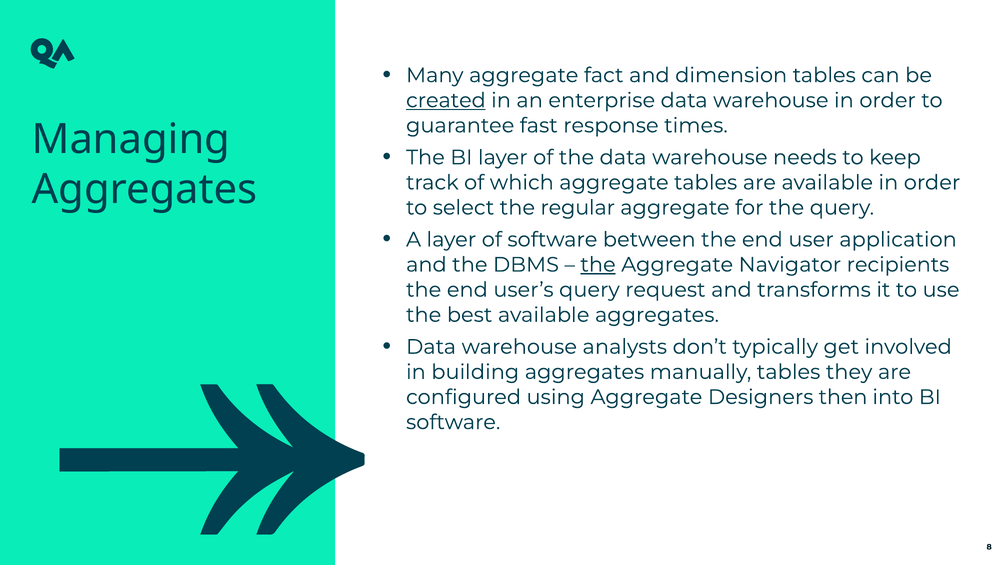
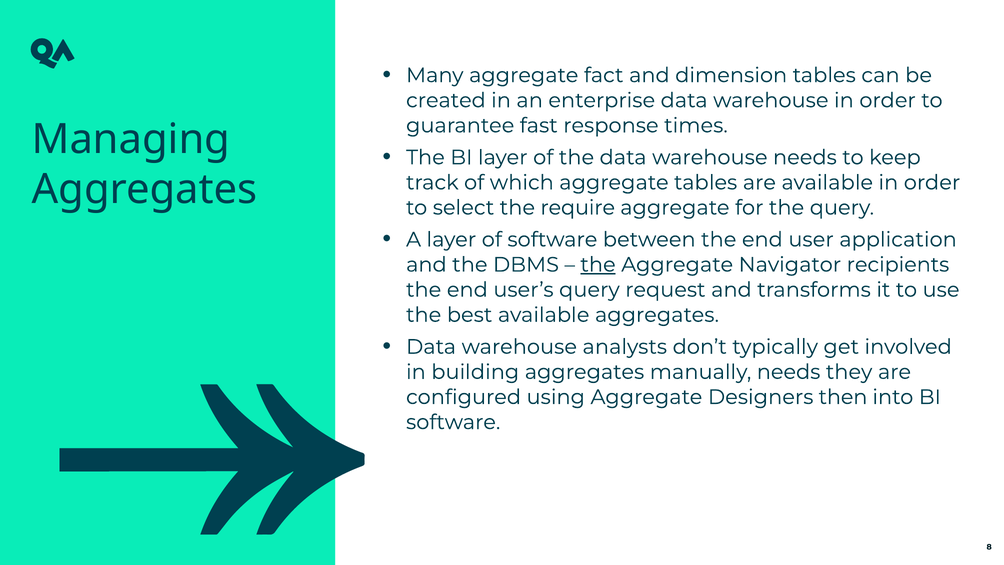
created underline: present -> none
regular: regular -> require
manually tables: tables -> needs
